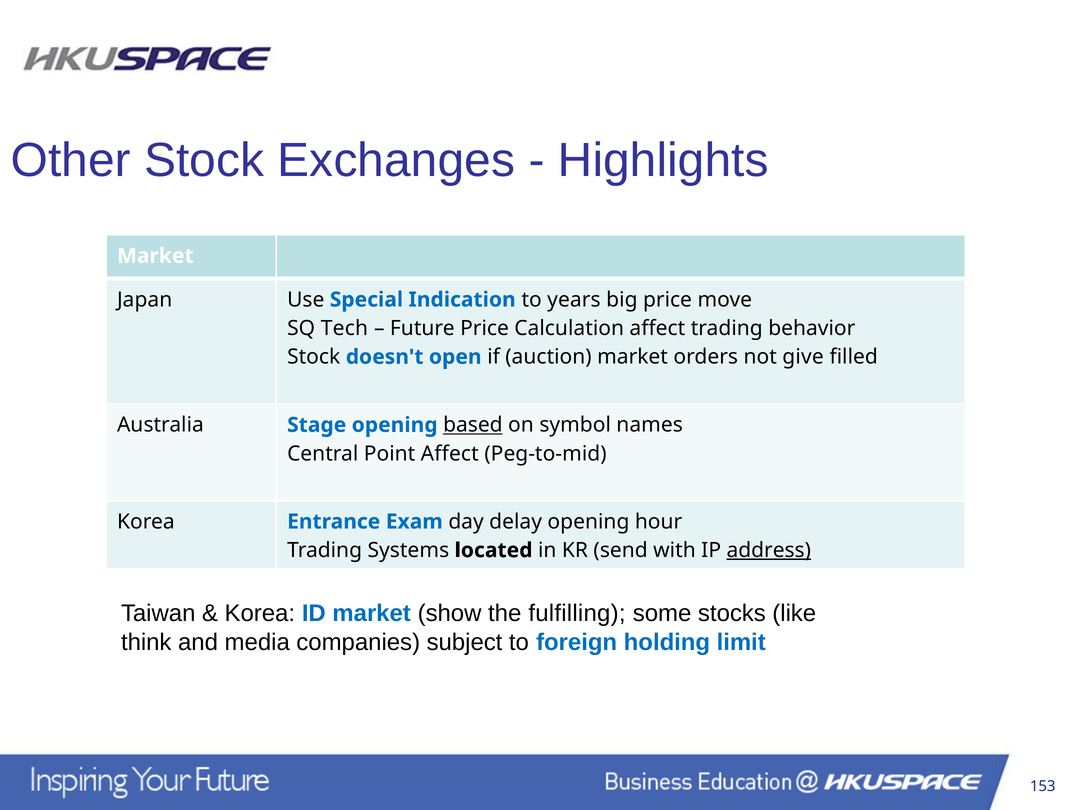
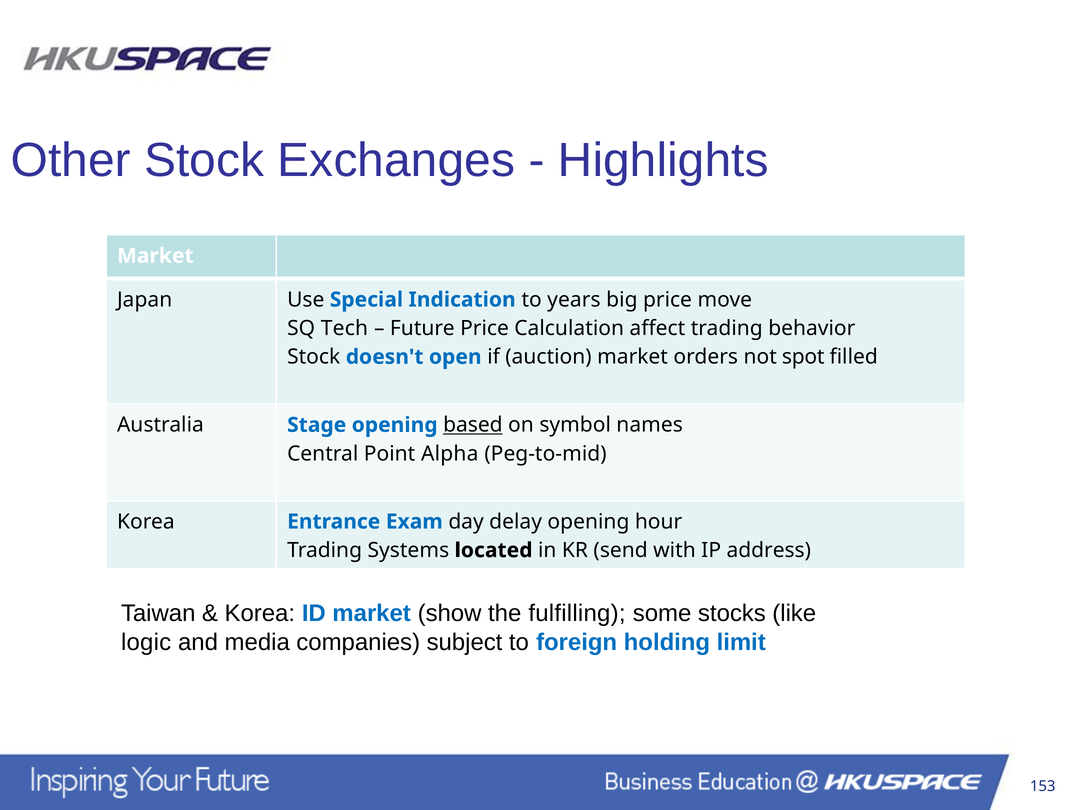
give: give -> spot
Point Affect: Affect -> Alpha
address underline: present -> none
think: think -> logic
